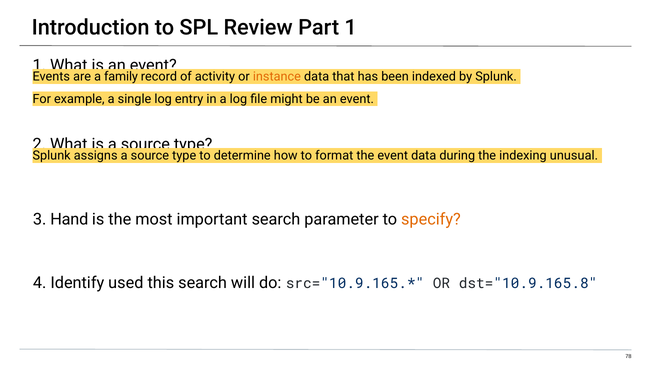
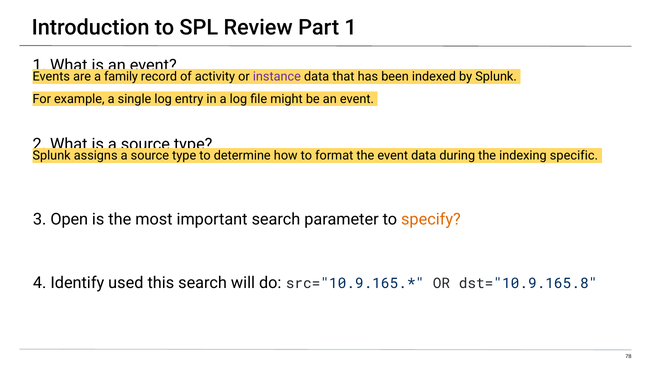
instance colour: orange -> purple
unusual: unusual -> specific
Hand: Hand -> Open
